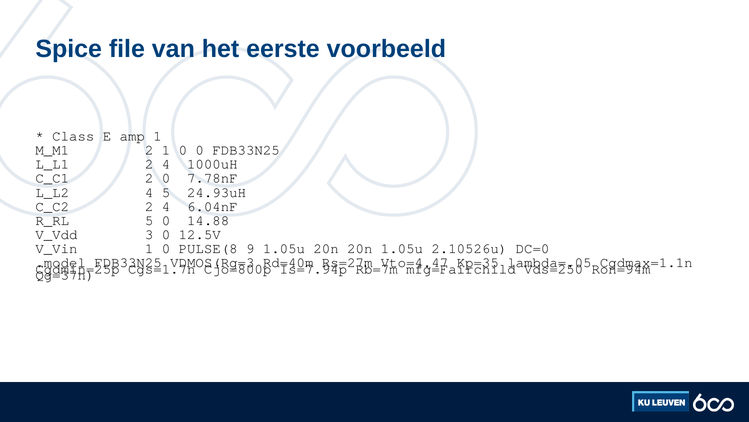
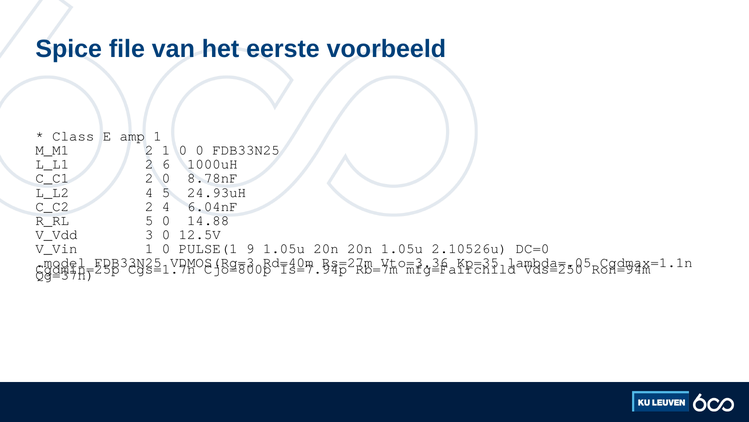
L_L1 2 4: 4 -> 6
7.78nF: 7.78nF -> 8.78nF
PULSE(8: PULSE(8 -> PULSE(1
Vto=4.47: Vto=4.47 -> Vto=3.36
